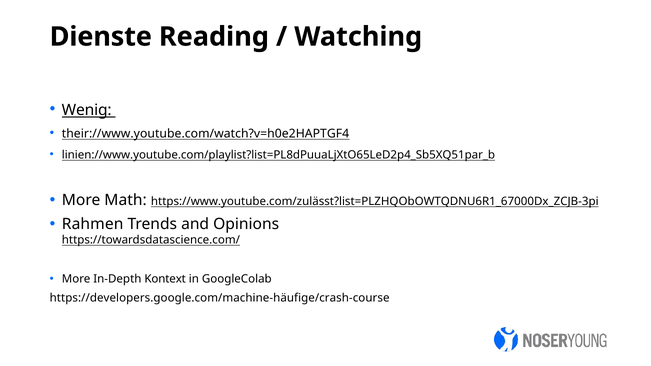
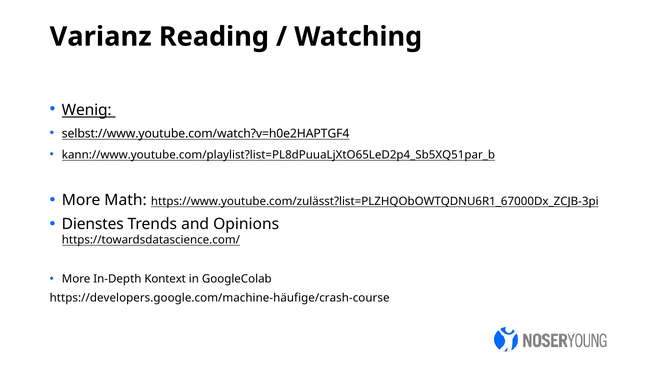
Dienste: Dienste -> Varianz
their://www.youtube.com/watch?v=h0e2HAPTGF4: their://www.youtube.com/watch?v=h0e2HAPTGF4 -> selbst://www.youtube.com/watch?v=h0e2HAPTGF4
linien://www.youtube.com/playlist?list=PL8dPuuaLjXtO65LeD2p4_Sb5XQ51par_b: linien://www.youtube.com/playlist?list=PL8dPuuaLjXtO65LeD2p4_Sb5XQ51par_b -> kann://www.youtube.com/playlist?list=PL8dPuuaLjXtO65LeD2p4_Sb5XQ51par_b
Rahmen: Rahmen -> Dienstes
